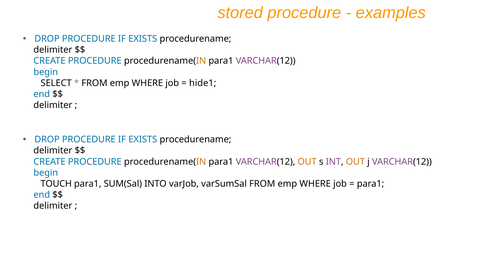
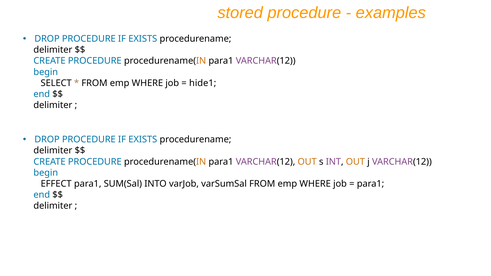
TOUCH: TOUCH -> EFFECT
